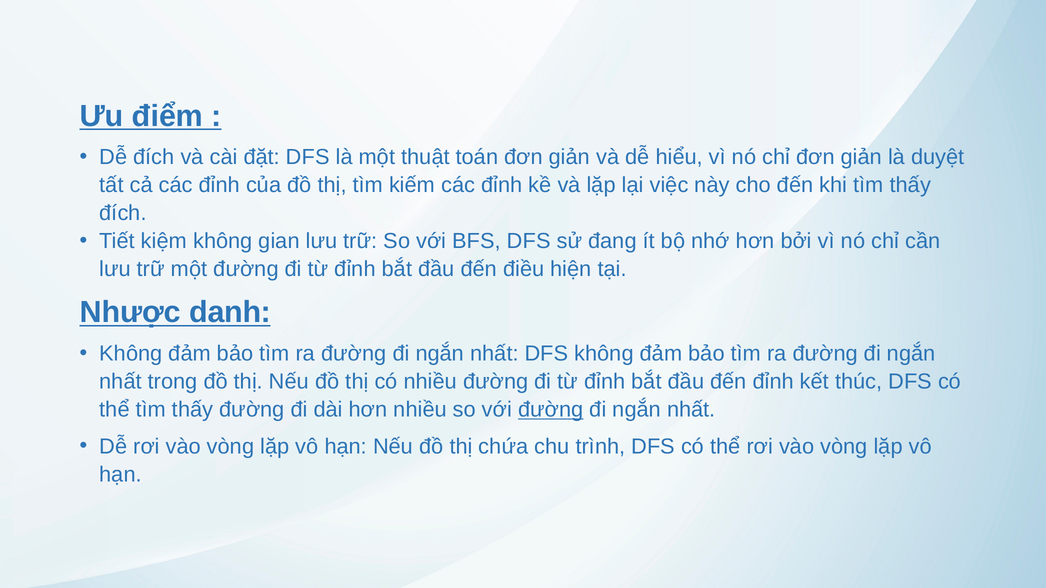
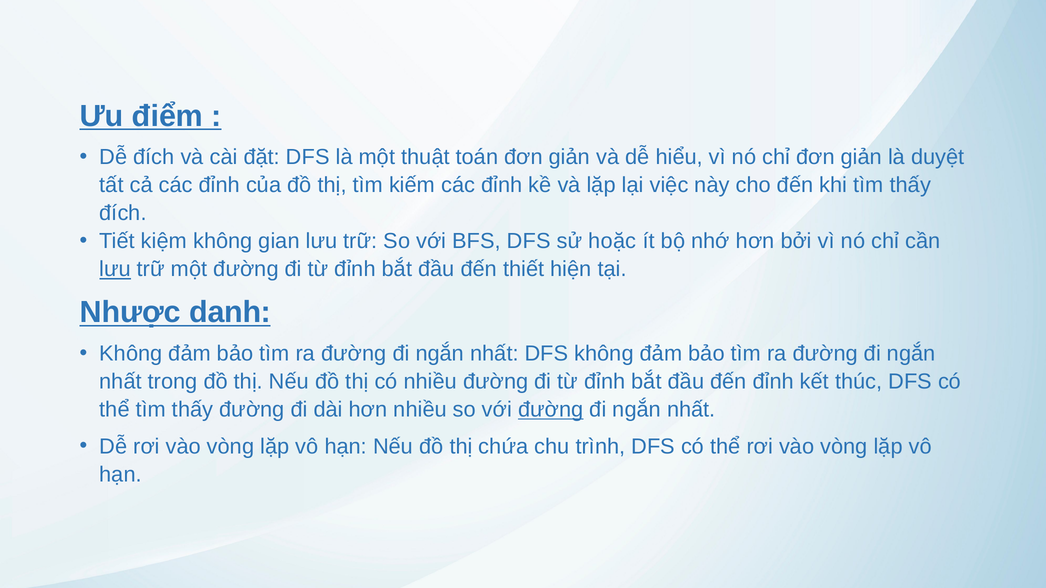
đang: đang -> hoặc
lưu at (115, 269) underline: none -> present
điều: điều -> thiết
